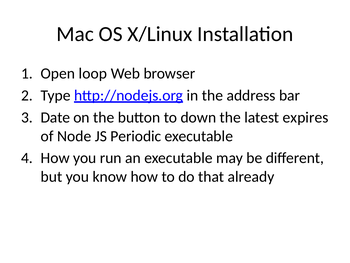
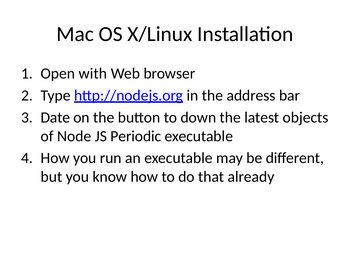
loop: loop -> with
expires: expires -> objects
